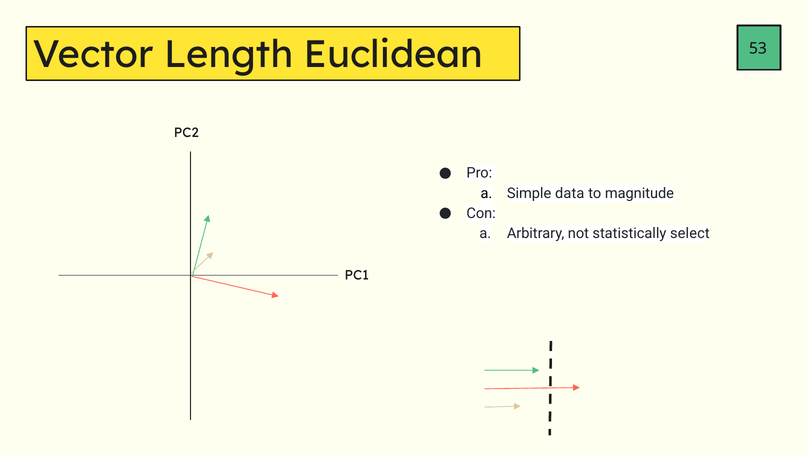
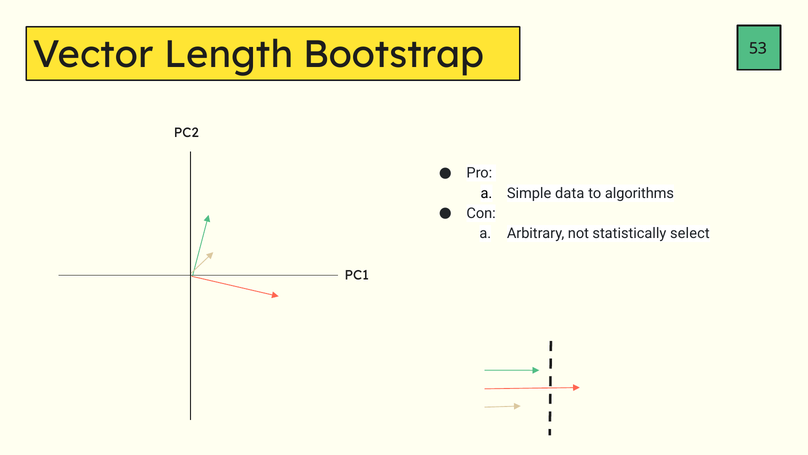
Euclidean: Euclidean -> Bootstrap
magnitude: magnitude -> algorithms
